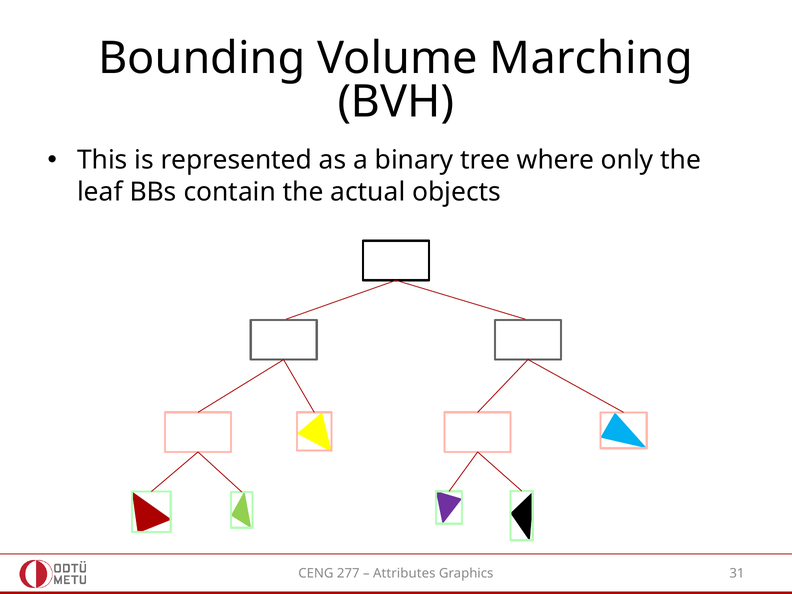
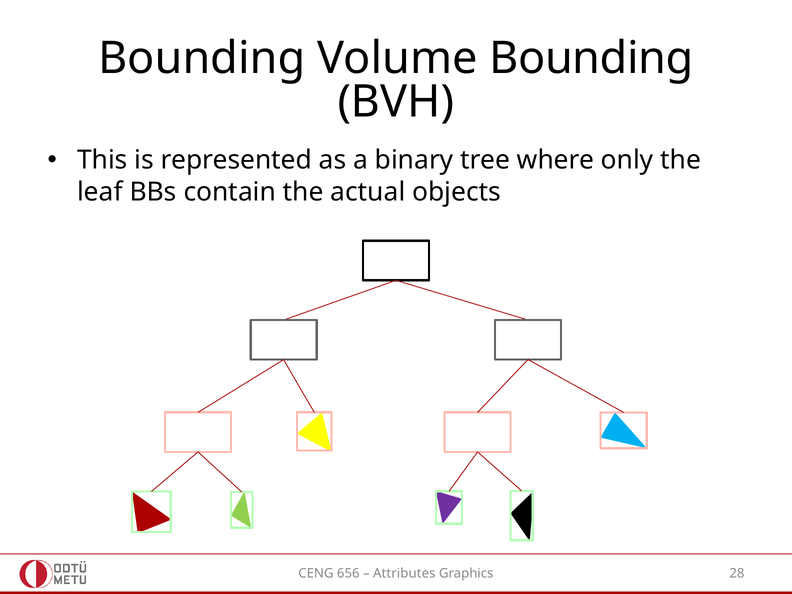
Volume Marching: Marching -> Bounding
277: 277 -> 656
31: 31 -> 28
